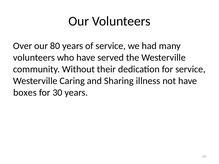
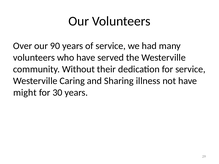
80: 80 -> 90
boxes: boxes -> might
